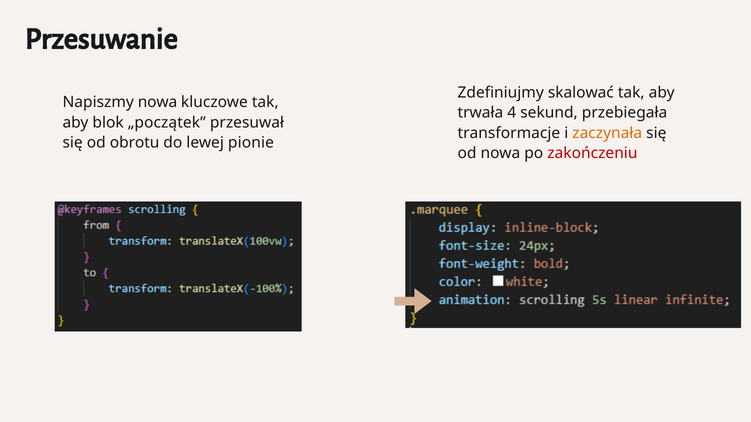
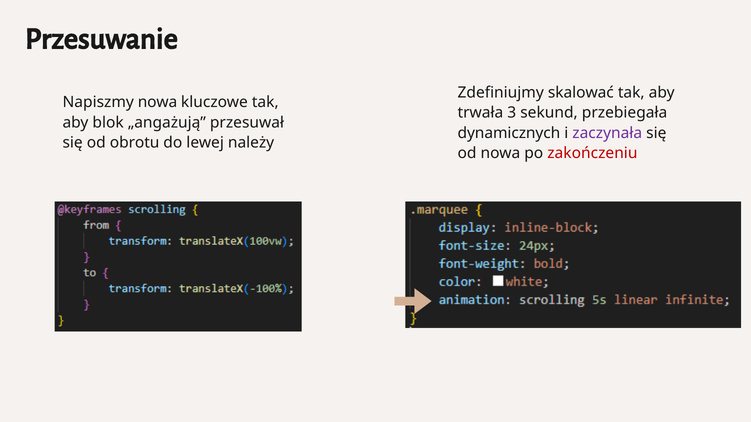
4: 4 -> 3
„początek: „początek -> „angażują
transformacje: transformacje -> dynamicznych
zaczynała colour: orange -> purple
pionie: pionie -> należy
